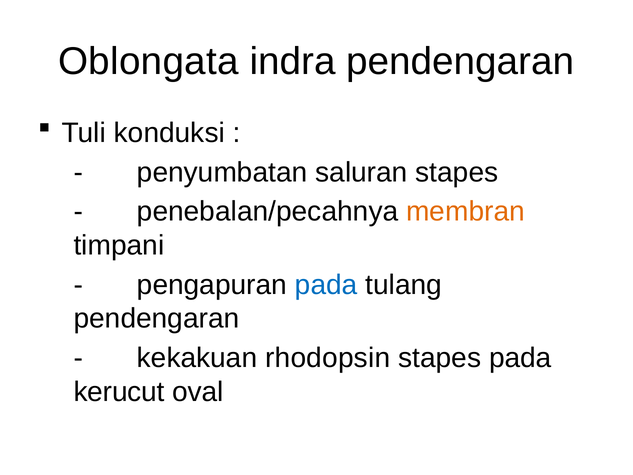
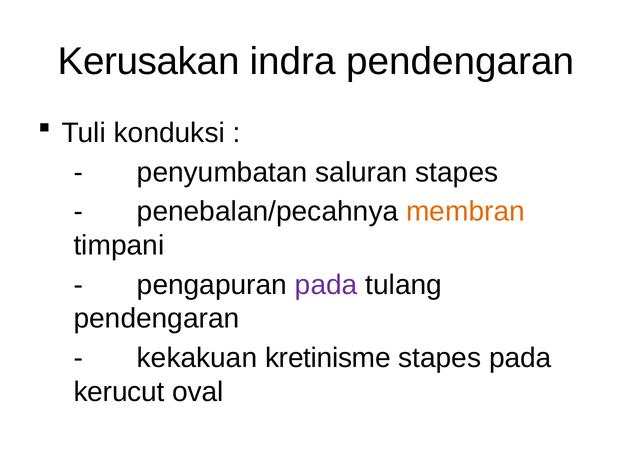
Oblongata: Oblongata -> Kerusakan
pada at (326, 285) colour: blue -> purple
rhodopsin: rhodopsin -> kretinisme
